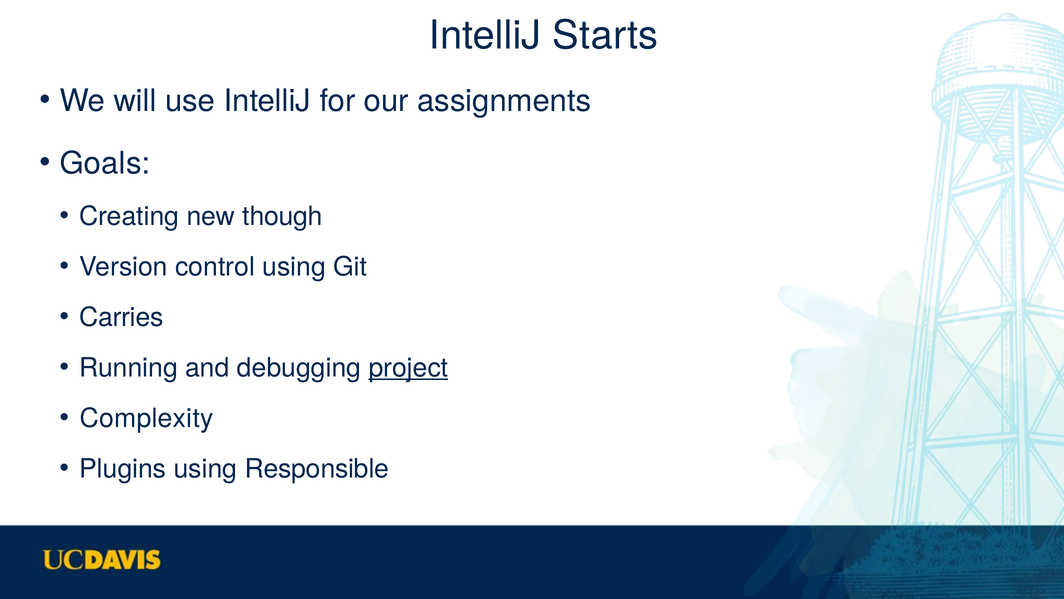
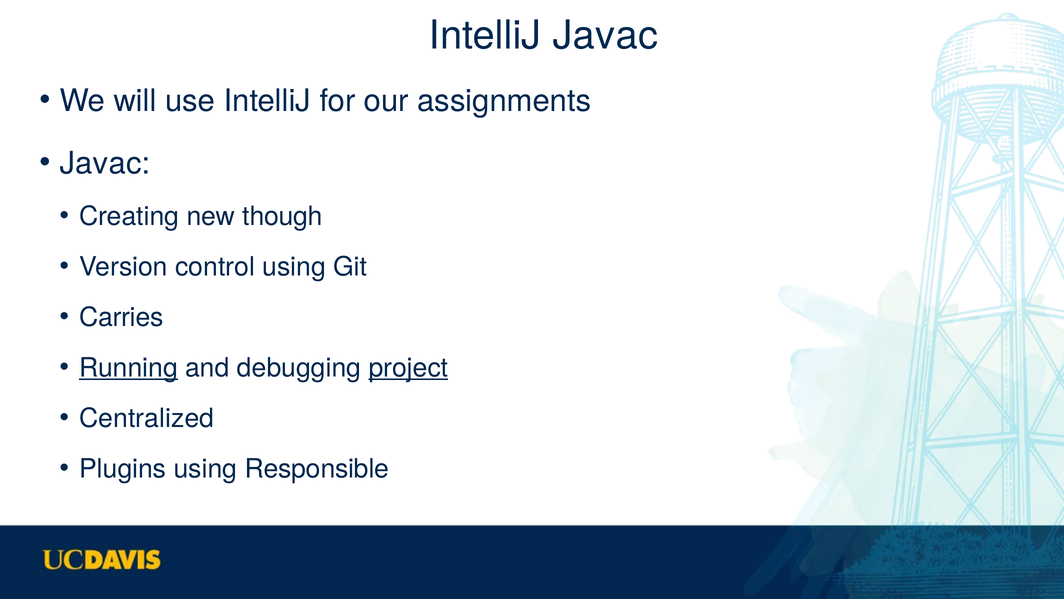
IntelliJ Starts: Starts -> Javac
Goals at (105, 163): Goals -> Javac
Running underline: none -> present
Complexity: Complexity -> Centralized
